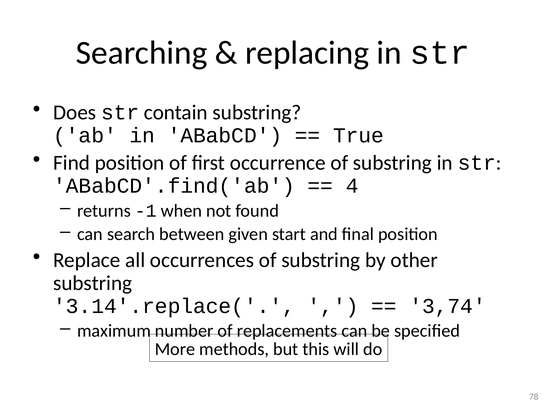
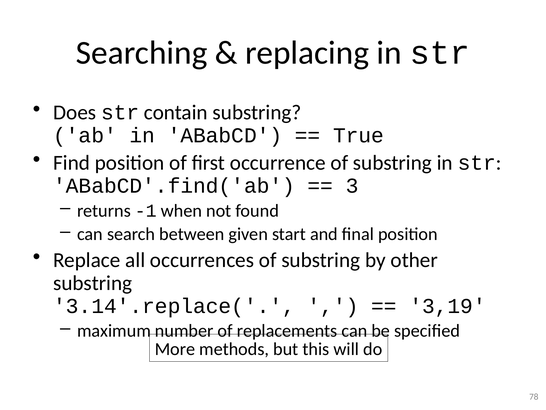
4: 4 -> 3
3,74: 3,74 -> 3,19
